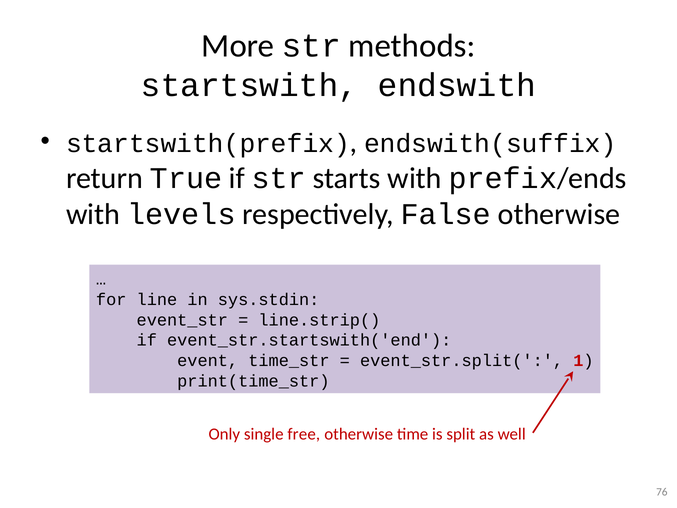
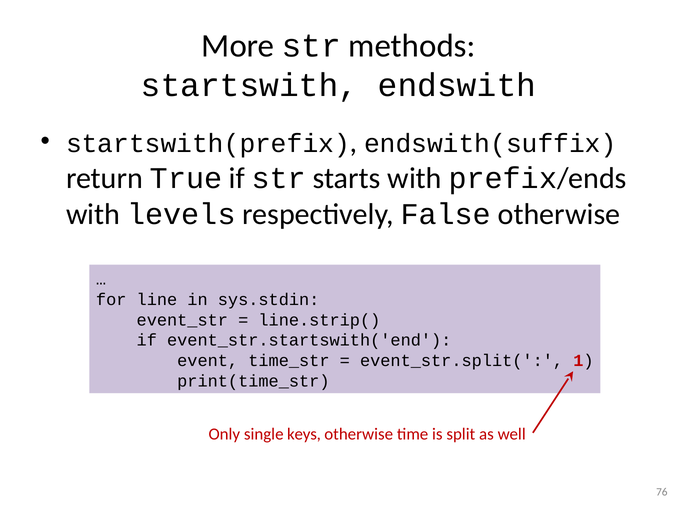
free: free -> keys
